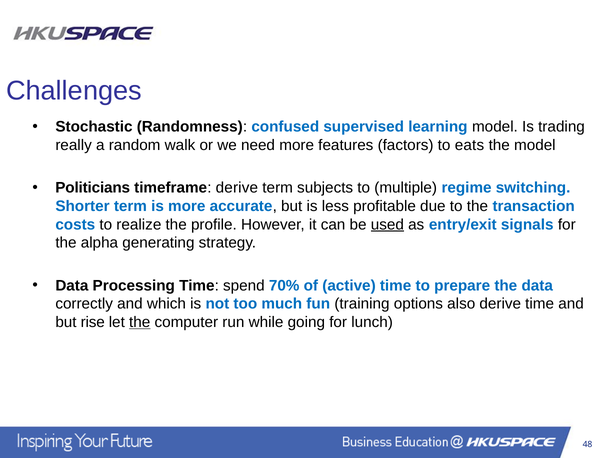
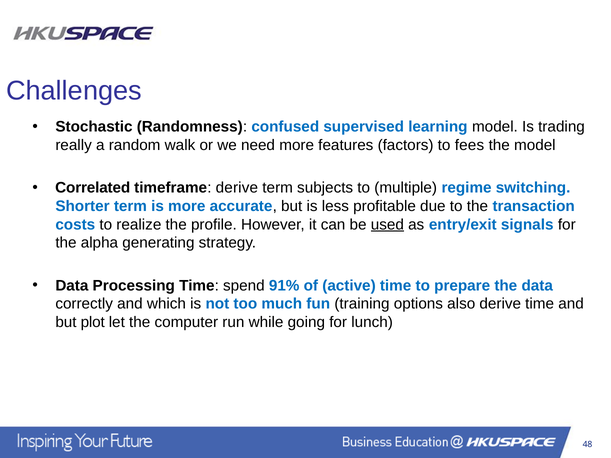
eats: eats -> fees
Politicians: Politicians -> Correlated
70%: 70% -> 91%
rise: rise -> plot
the at (140, 322) underline: present -> none
